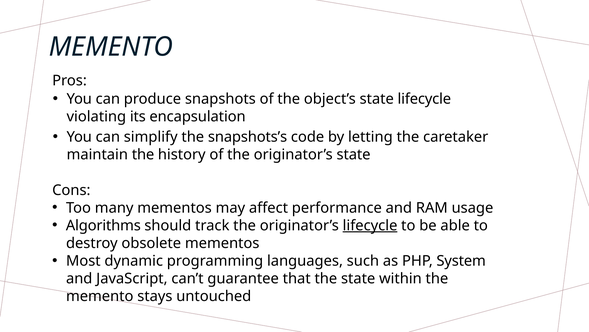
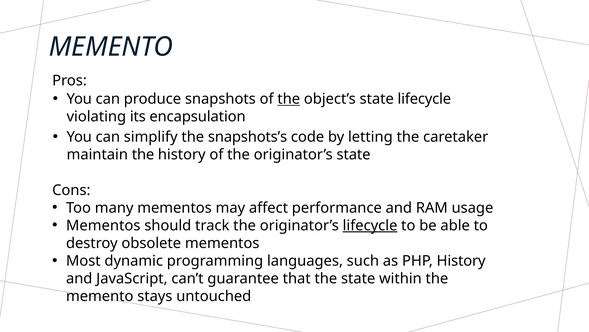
the at (289, 99) underline: none -> present
Algorithms at (103, 225): Algorithms -> Mementos
PHP System: System -> History
